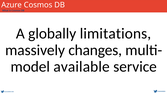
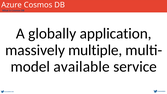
limitations: limitations -> application
changes: changes -> multiple
